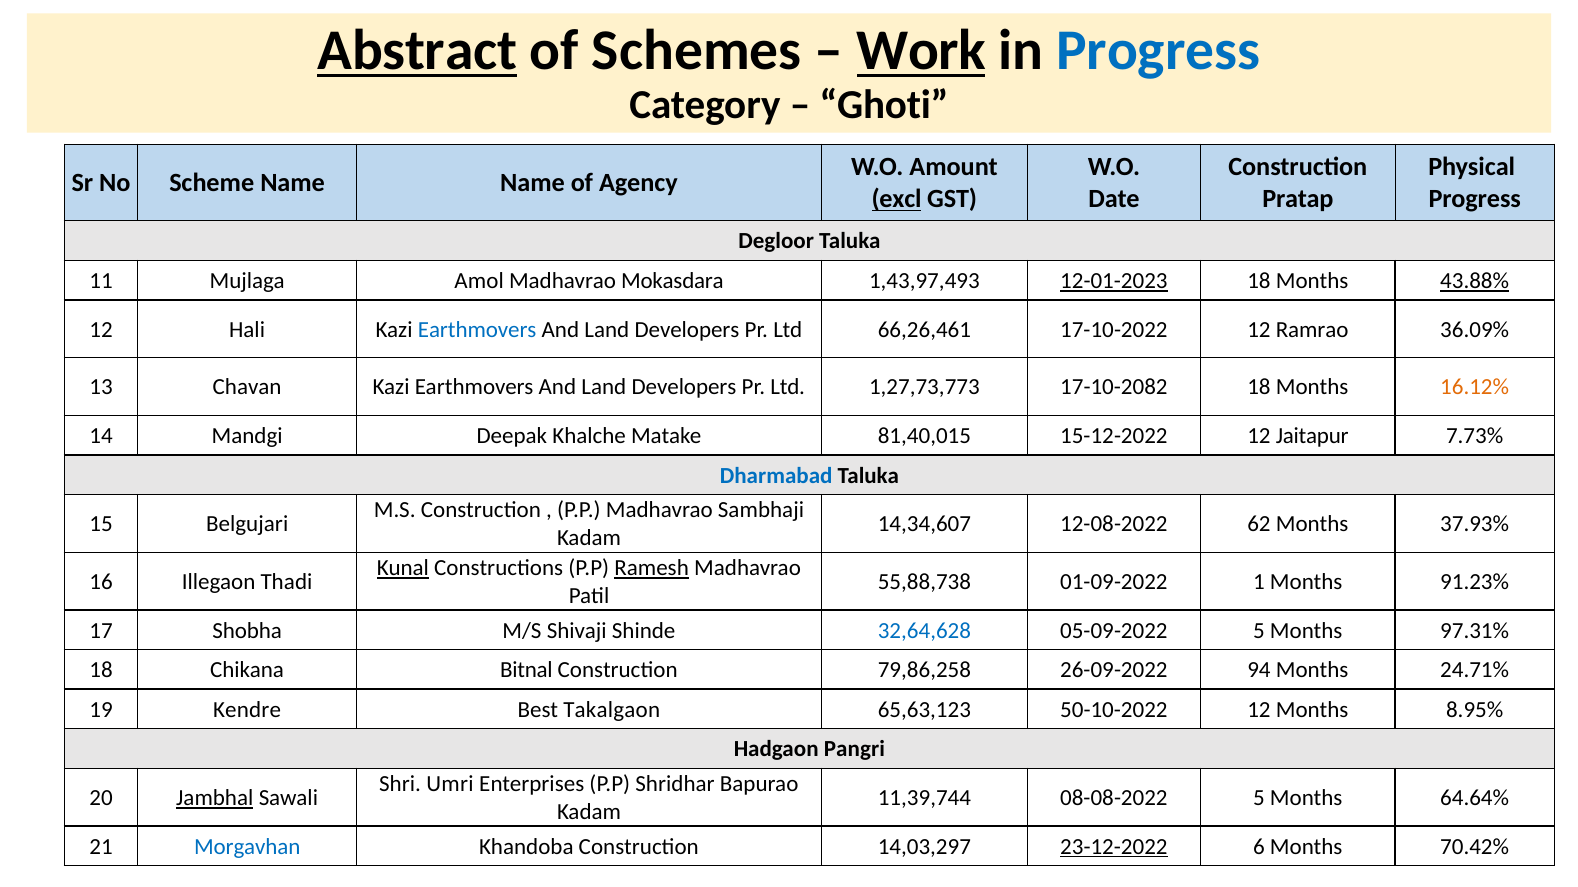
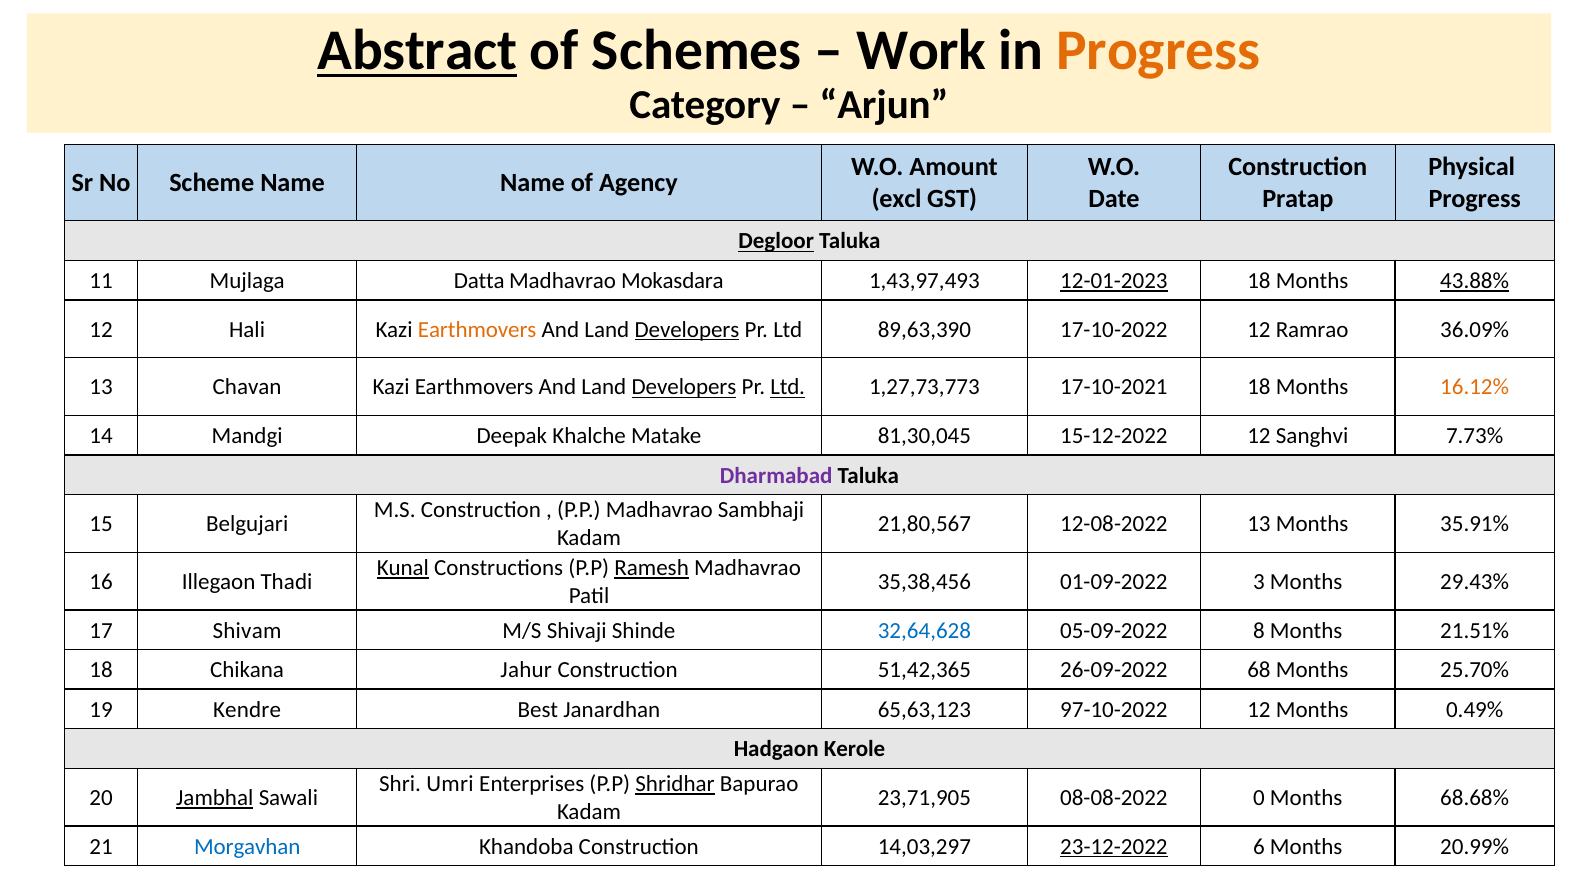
Work underline: present -> none
Progress at (1158, 51) colour: blue -> orange
Ghoti: Ghoti -> Arjun
excl underline: present -> none
Degloor underline: none -> present
Amol: Amol -> Datta
Earthmovers at (477, 330) colour: blue -> orange
Developers at (687, 330) underline: none -> present
66,26,461: 66,26,461 -> 89,63,390
Developers at (684, 388) underline: none -> present
Ltd at (788, 388) underline: none -> present
17-10-2082: 17-10-2082 -> 17-10-2021
81,40,015: 81,40,015 -> 81,30,045
Jaitapur: Jaitapur -> Sanghvi
Dharmabad colour: blue -> purple
14,34,607: 14,34,607 -> 21,80,567
12-08-2022 62: 62 -> 13
37.93%: 37.93% -> 35.91%
55,88,738: 55,88,738 -> 35,38,456
1: 1 -> 3
91.23%: 91.23% -> 29.43%
Shobha: Shobha -> Shivam
05-09-2022 5: 5 -> 8
97.31%: 97.31% -> 21.51%
Bitnal: Bitnal -> Jahur
79,86,258: 79,86,258 -> 51,42,365
94: 94 -> 68
24.71%: 24.71% -> 25.70%
Takalgaon: Takalgaon -> Janardhan
50-10-2022: 50-10-2022 -> 97-10-2022
8.95%: 8.95% -> 0.49%
Pangri: Pangri -> Kerole
Shridhar underline: none -> present
11,39,744: 11,39,744 -> 23,71,905
08-08-2022 5: 5 -> 0
64.64%: 64.64% -> 68.68%
70.42%: 70.42% -> 20.99%
